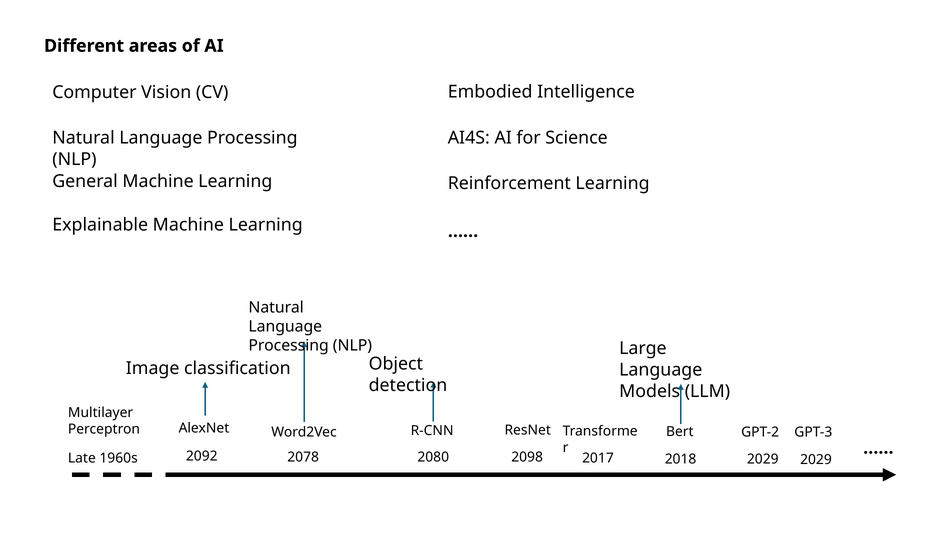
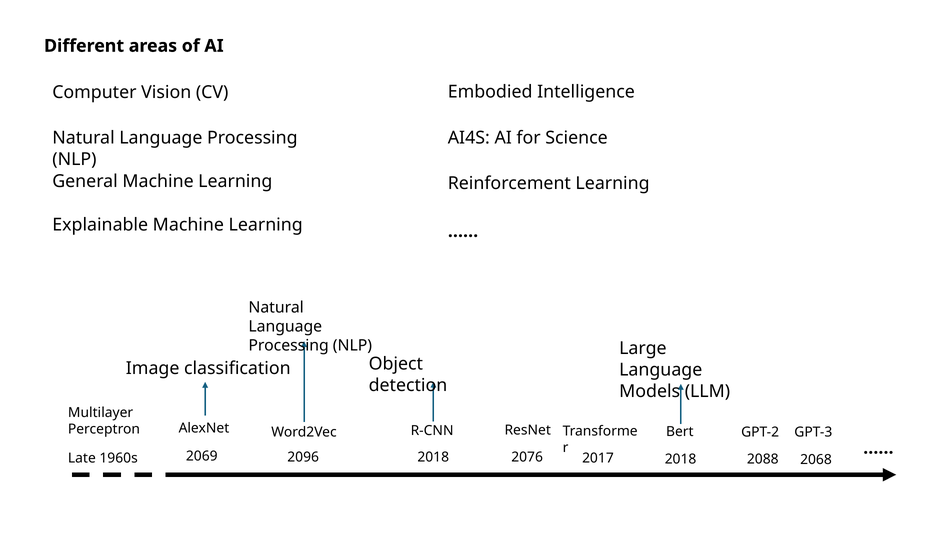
2092: 2092 -> 2069
2078: 2078 -> 2096
2098: 2098 -> 2076
2080 at (433, 457): 2080 -> 2018
2029 at (763, 459): 2029 -> 2088
2029 at (816, 459): 2029 -> 2068
